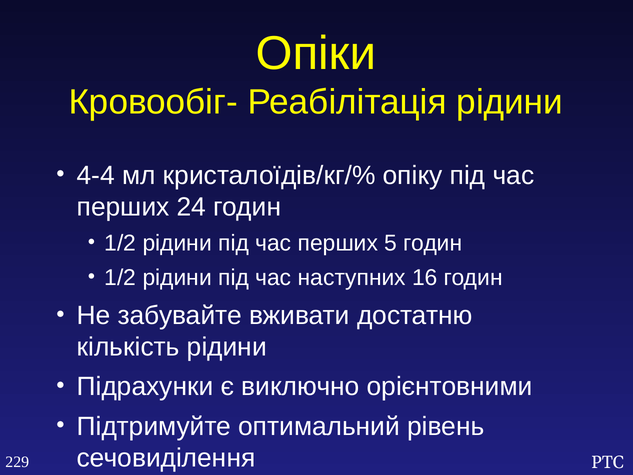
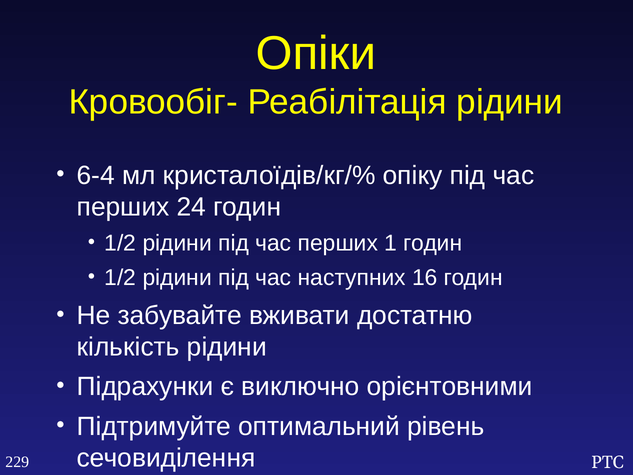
4-4: 4-4 -> 6-4
5: 5 -> 1
